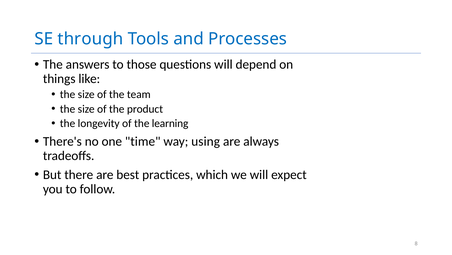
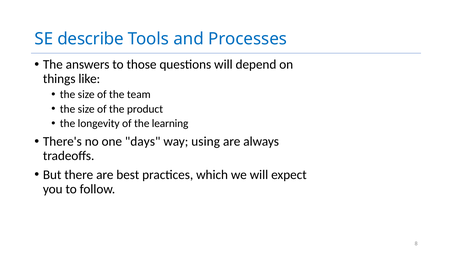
through: through -> describe
time: time -> days
